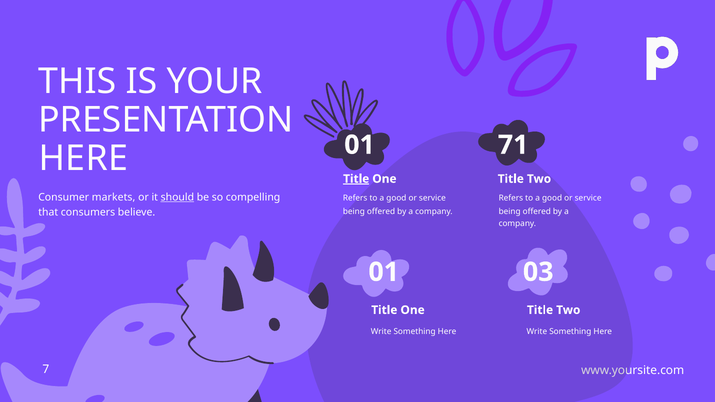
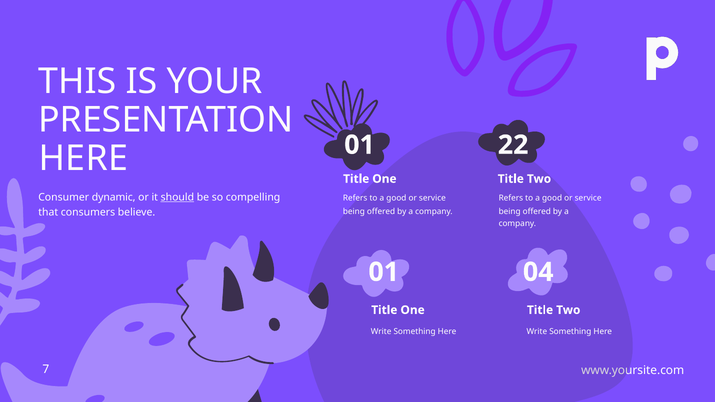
71: 71 -> 22
Title at (356, 179) underline: present -> none
markets: markets -> dynamic
03: 03 -> 04
